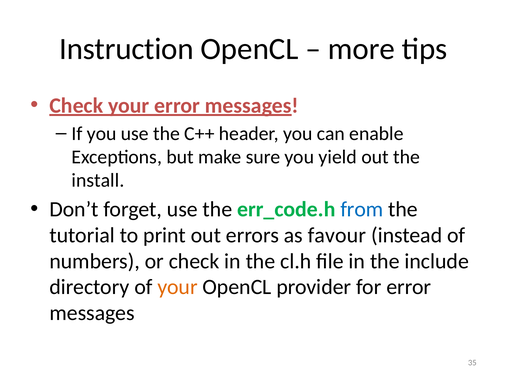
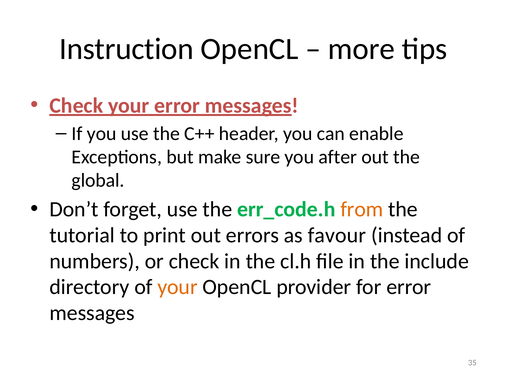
yield: yield -> after
install: install -> global
from colour: blue -> orange
